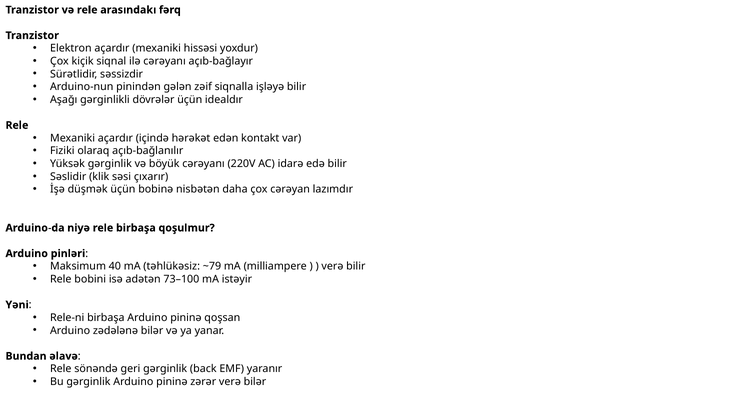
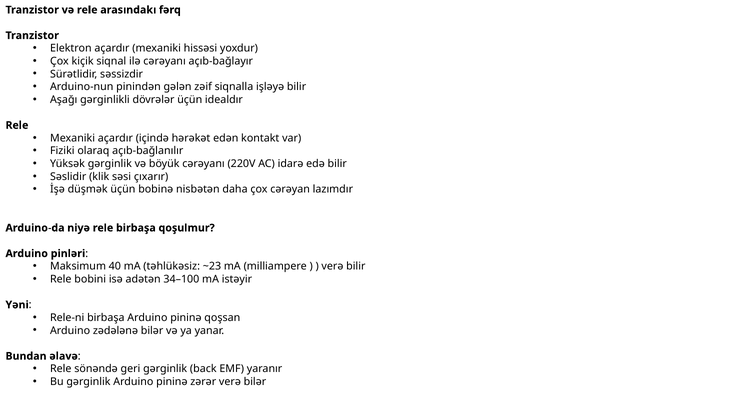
~79: ~79 -> ~23
73–100: 73–100 -> 34–100
